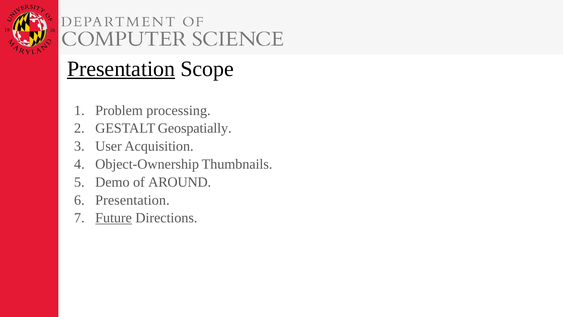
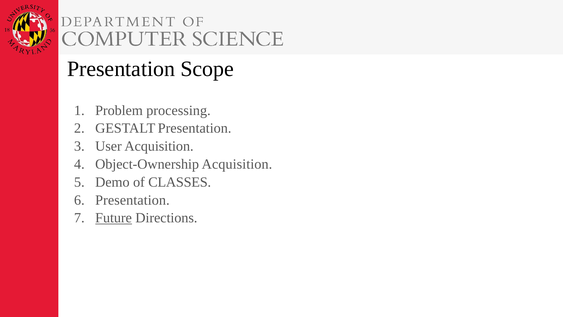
Presentation at (121, 69) underline: present -> none
GESTALT Geospatially: Geospatially -> Presentation
Object-Ownership Thumbnails: Thumbnails -> Acquisition
AROUND: AROUND -> CLASSES
